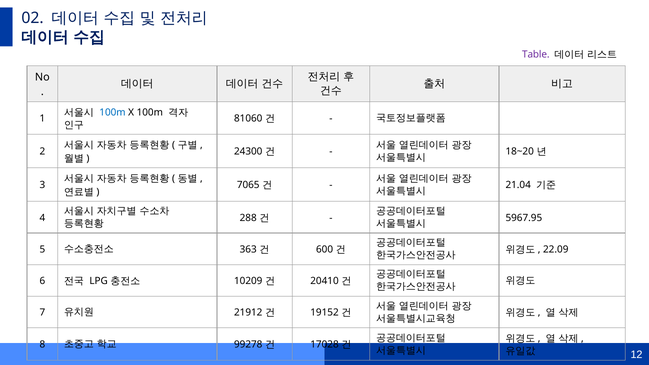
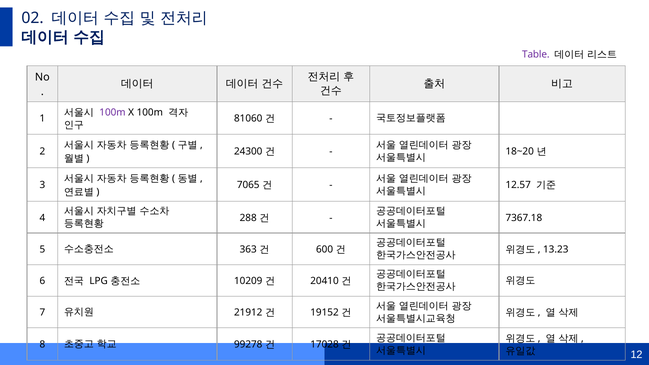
100m at (112, 112) colour: blue -> purple
21.04: 21.04 -> 12.57
5967.95: 5967.95 -> 7367.18
22.09: 22.09 -> 13.23
